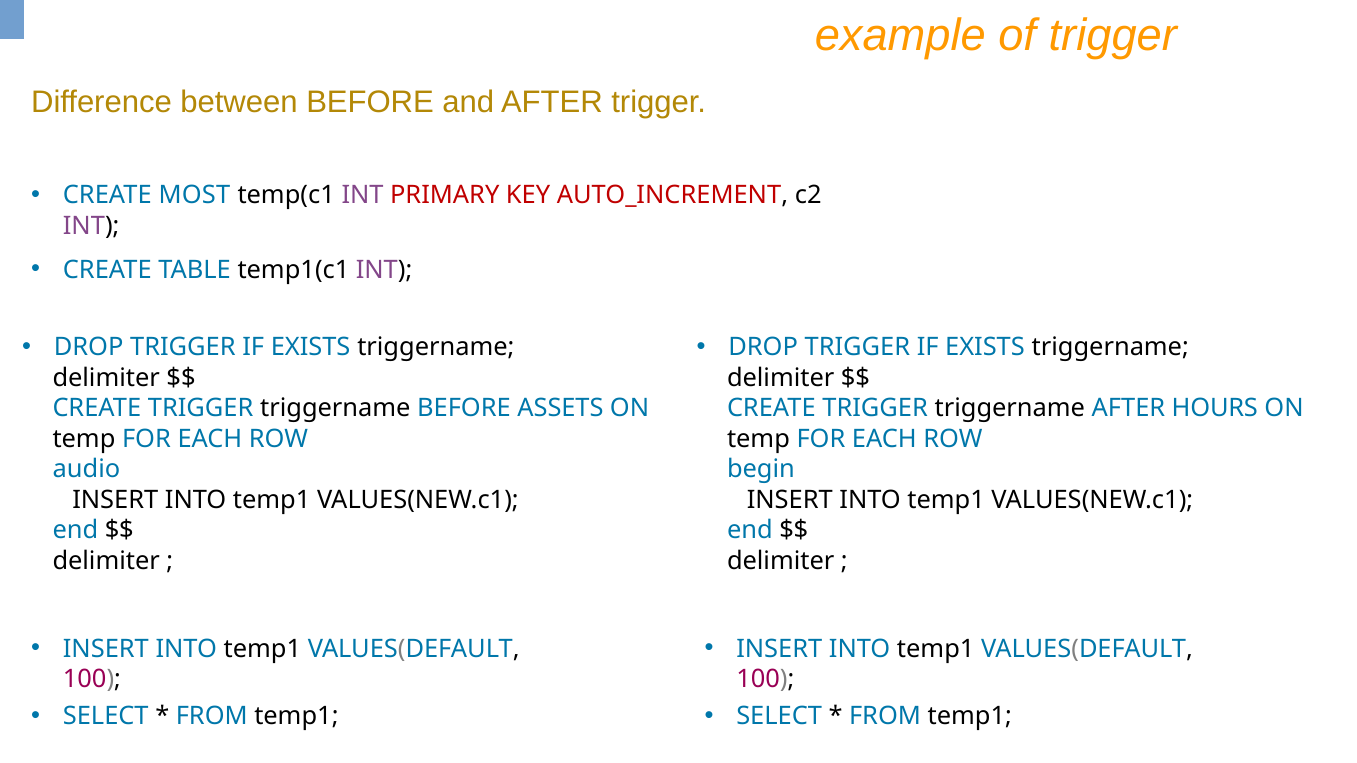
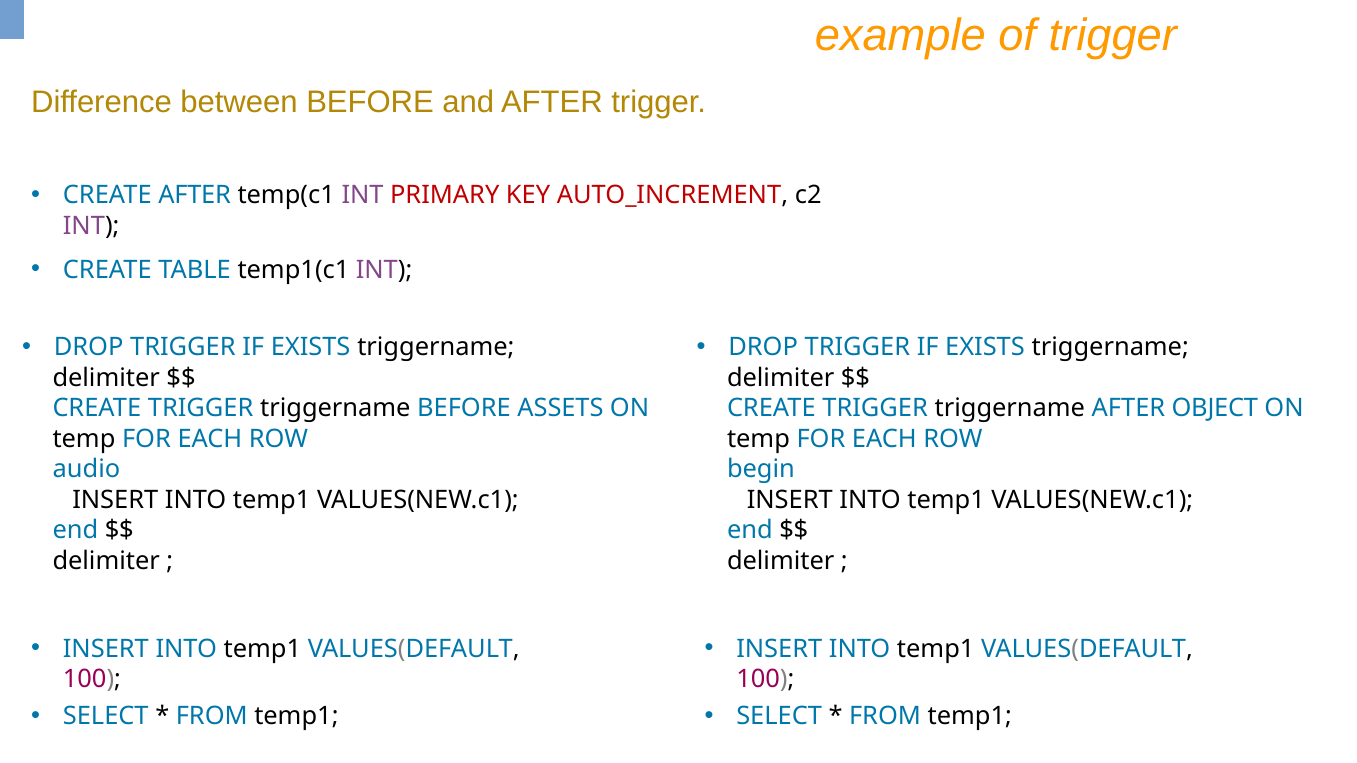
CREATE MOST: MOST -> AFTER
HOURS: HOURS -> OBJECT
